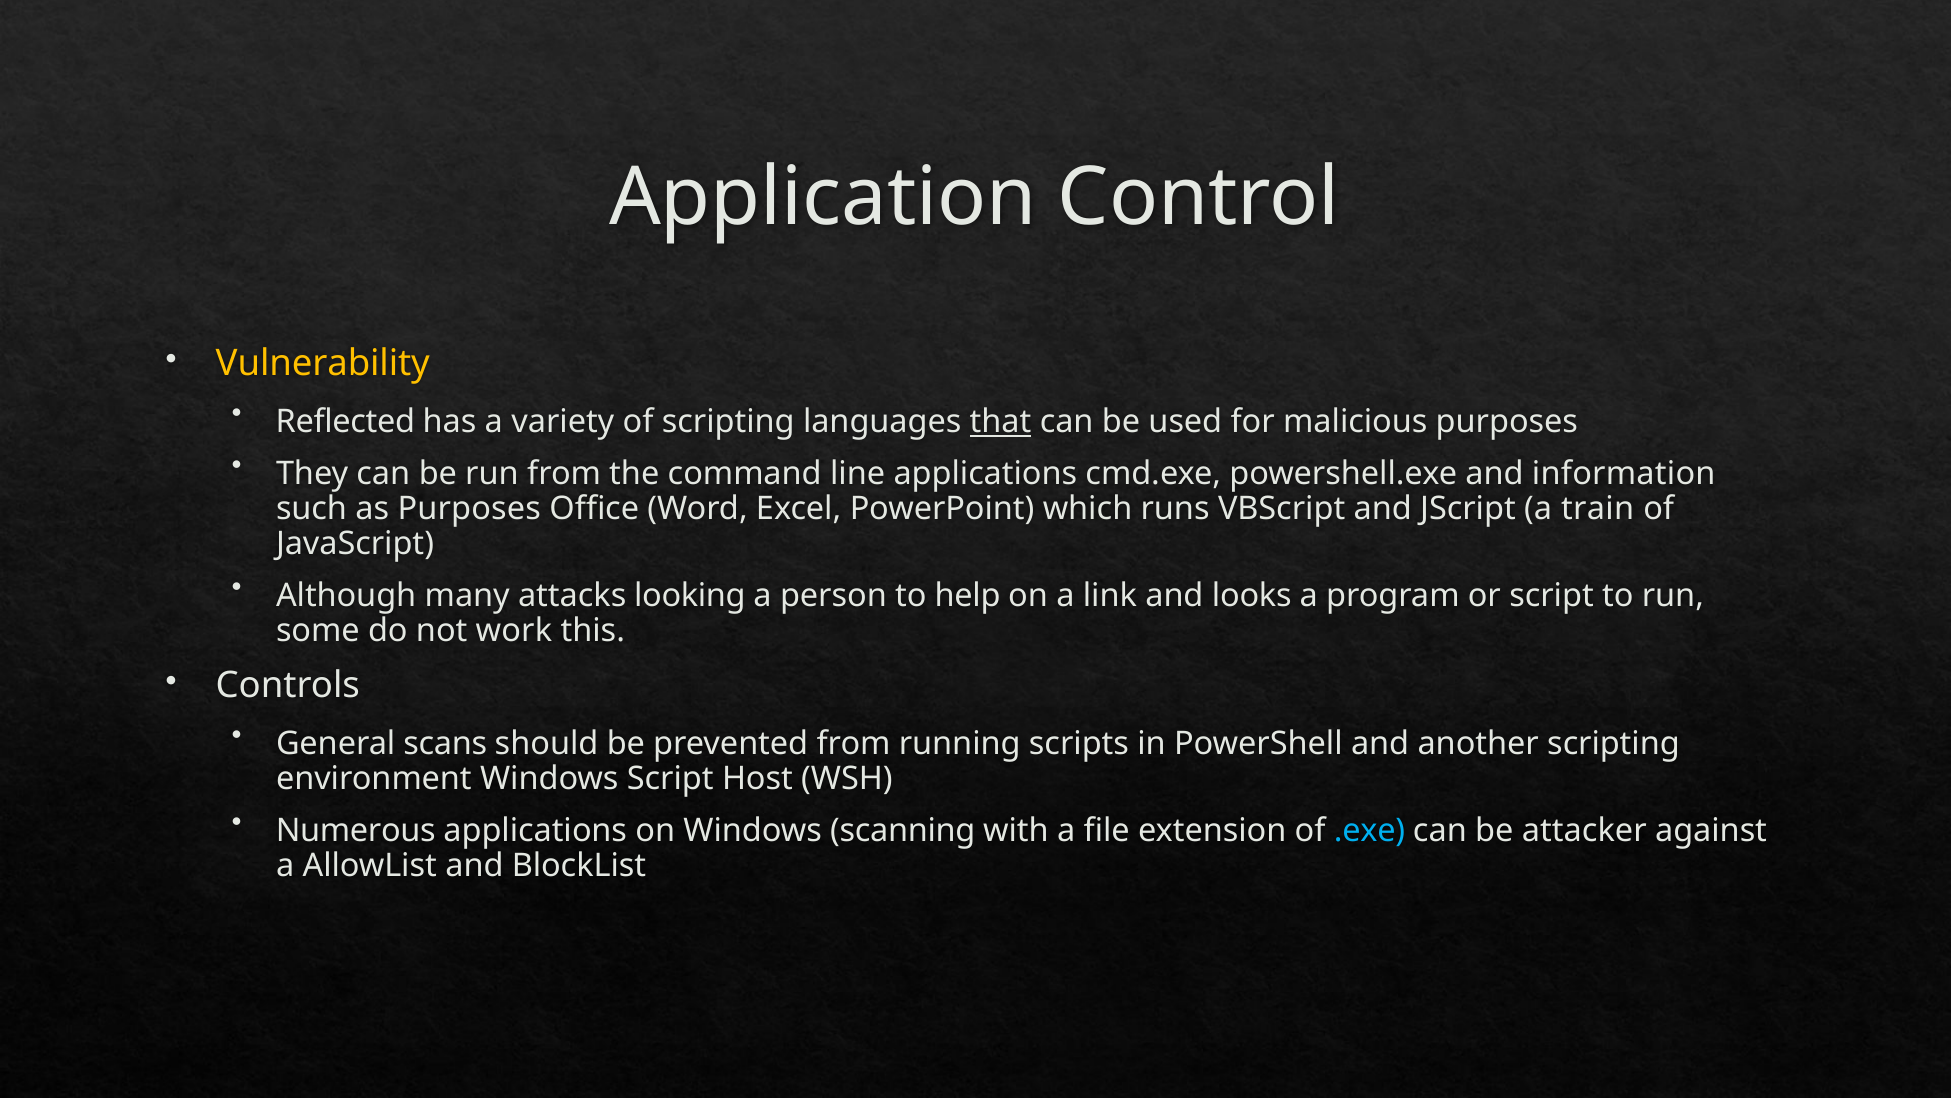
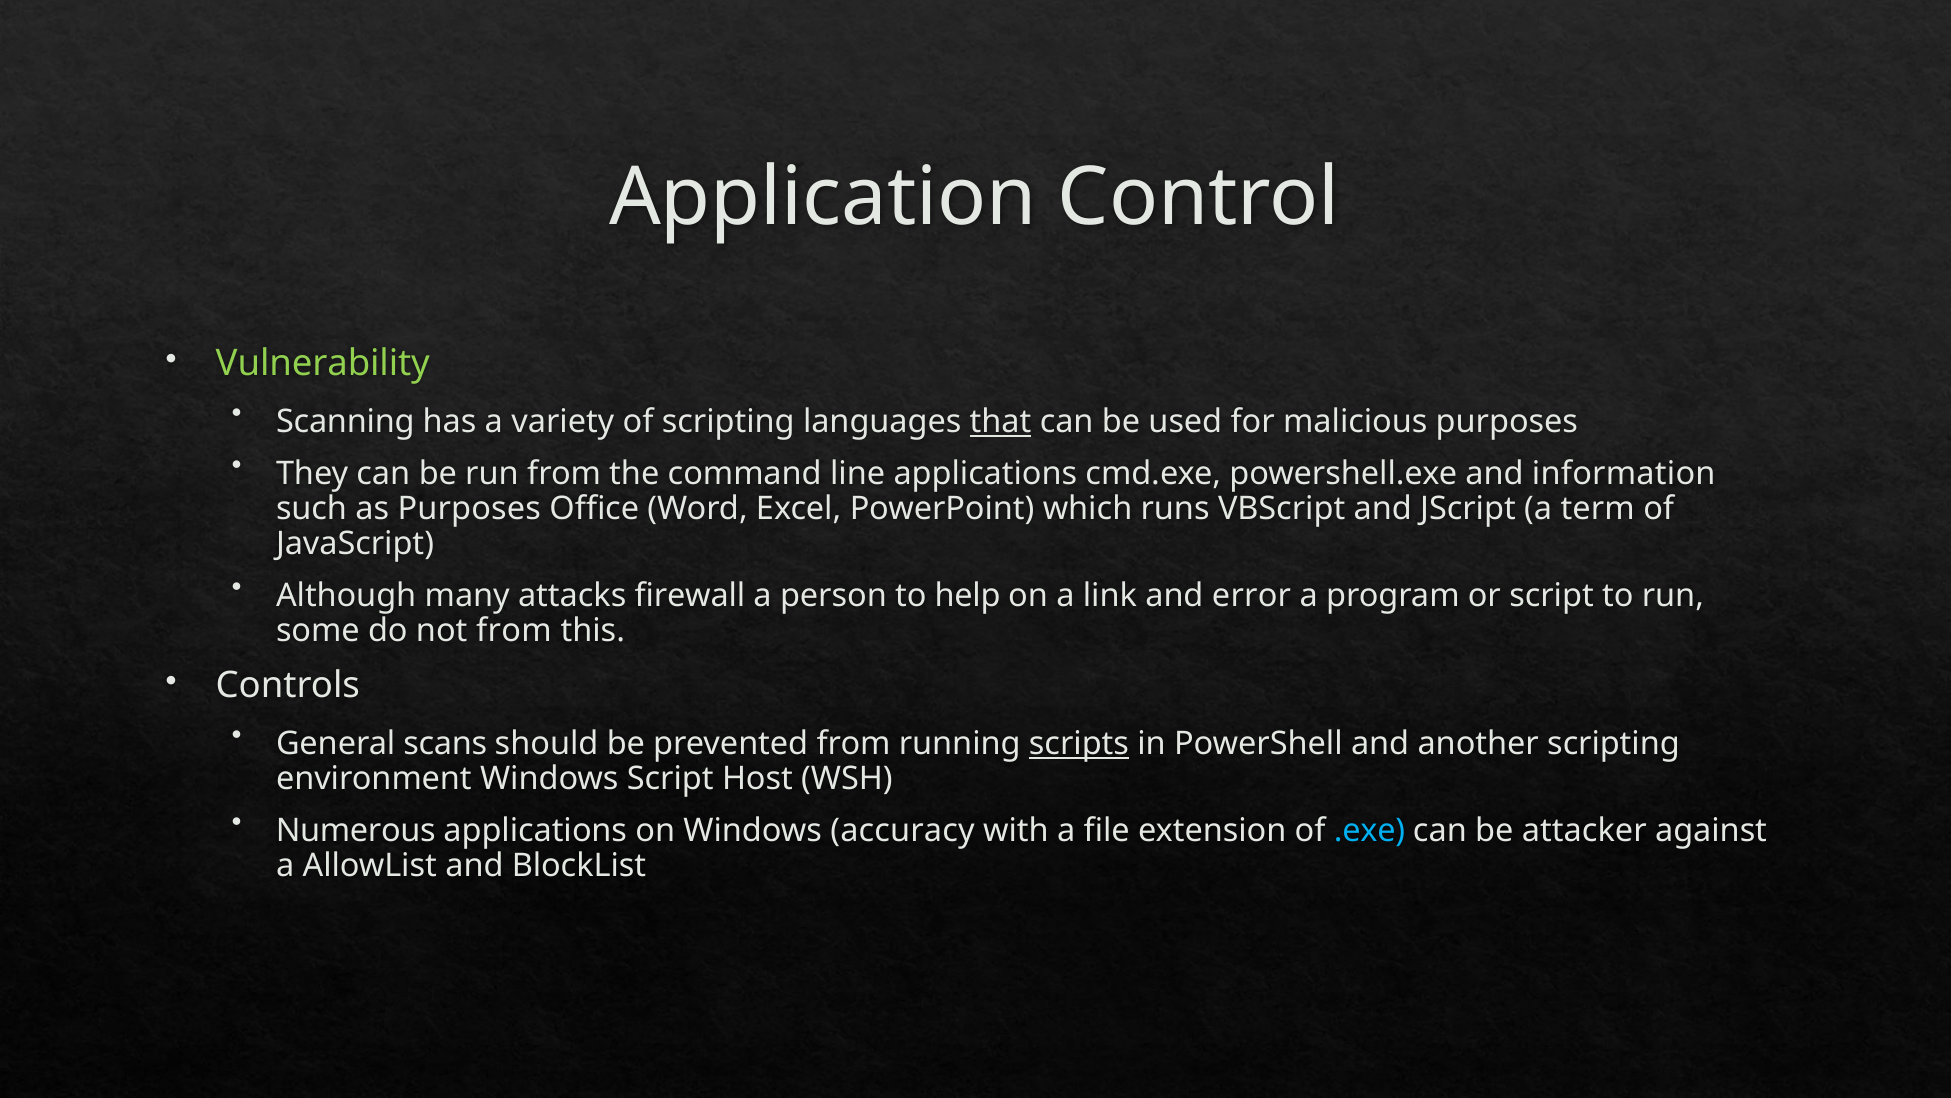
Vulnerability colour: yellow -> light green
Reflected: Reflected -> Scanning
train: train -> term
looking: looking -> firewall
looks: looks -> error
not work: work -> from
scripts underline: none -> present
scanning: scanning -> accuracy
